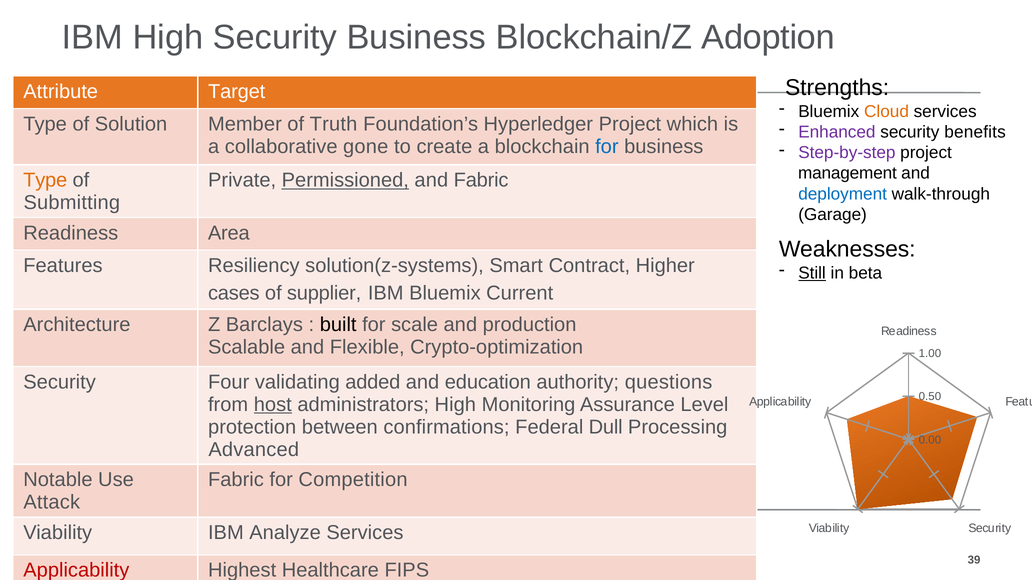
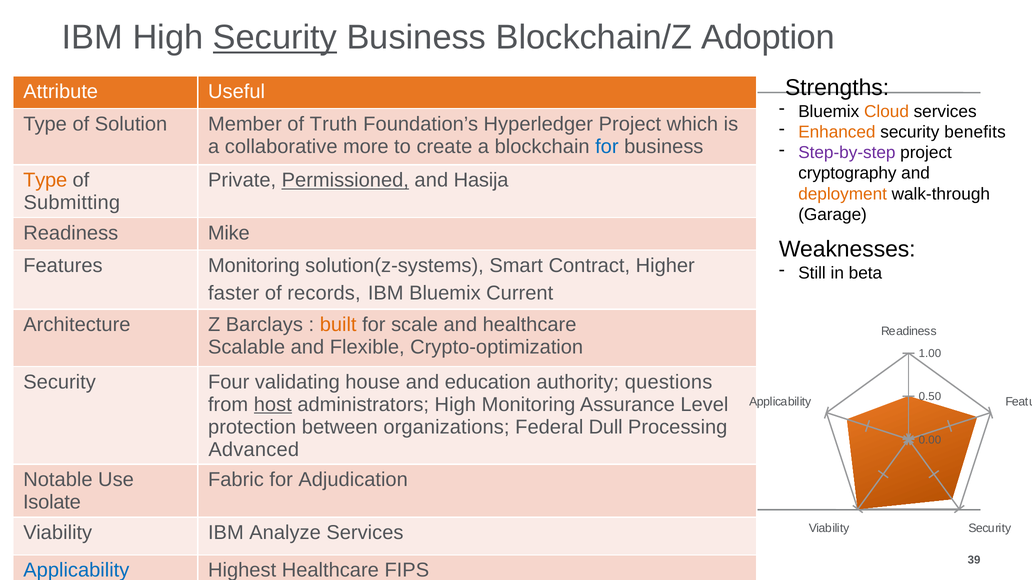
Security at (275, 38) underline: none -> present
Target: Target -> Useful
Enhanced colour: purple -> orange
gone: gone -> more
management: management -> cryptography
and Fabric: Fabric -> Hasija
deployment colour: blue -> orange
Area: Area -> Mike
Features Resiliency: Resiliency -> Monitoring
Still underline: present -> none
cases: cases -> faster
supplier: supplier -> records
built colour: black -> orange
and production: production -> healthcare
added: added -> house
confirmations: confirmations -> organizations
Competition: Competition -> Adjudication
Attack: Attack -> Isolate
Applicability at (76, 571) colour: red -> blue
